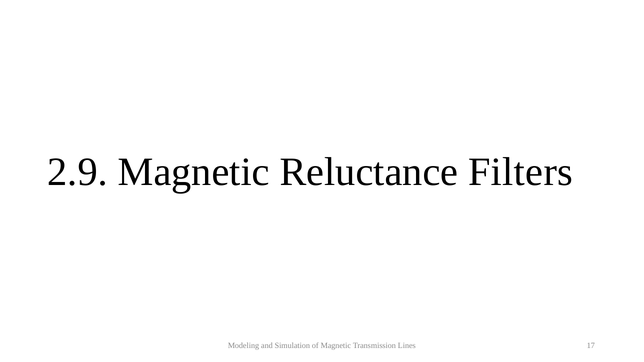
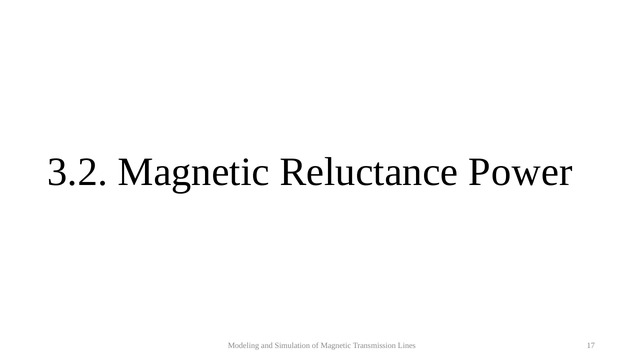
2.9: 2.9 -> 3.2
Filters: Filters -> Power
